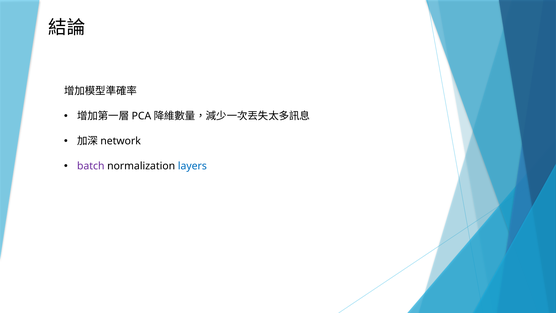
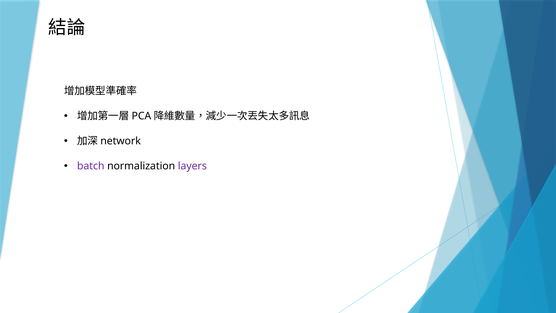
layers colour: blue -> purple
